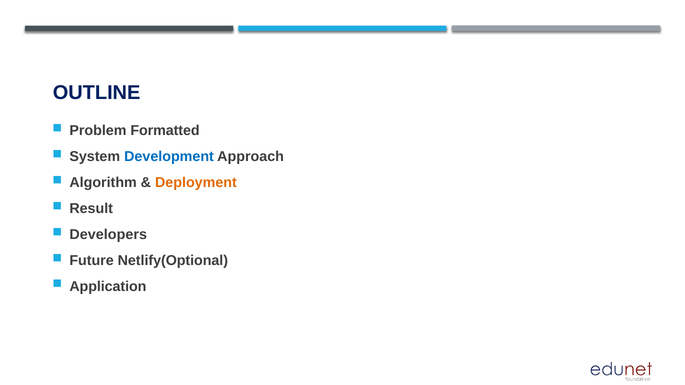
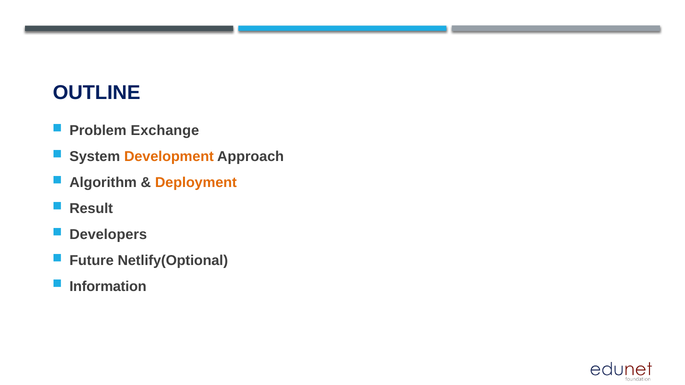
Formatted: Formatted -> Exchange
Development colour: blue -> orange
Application: Application -> Information
